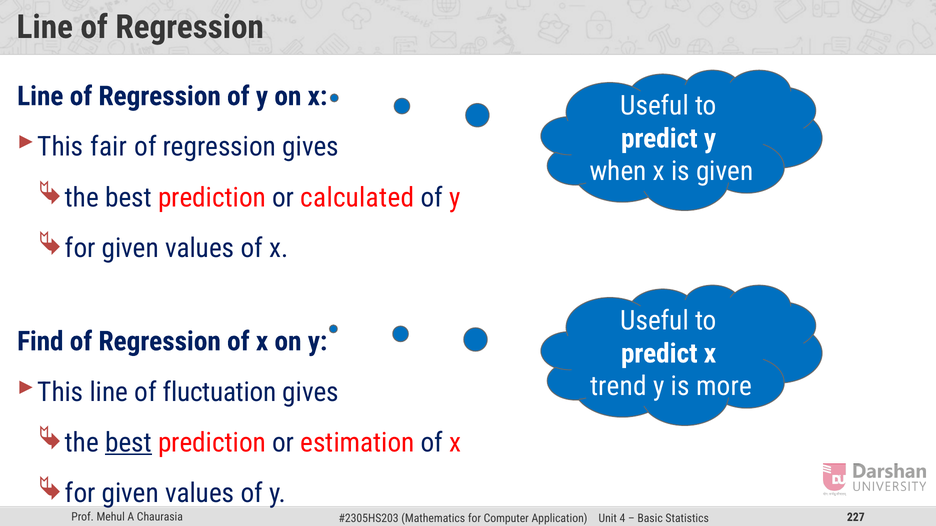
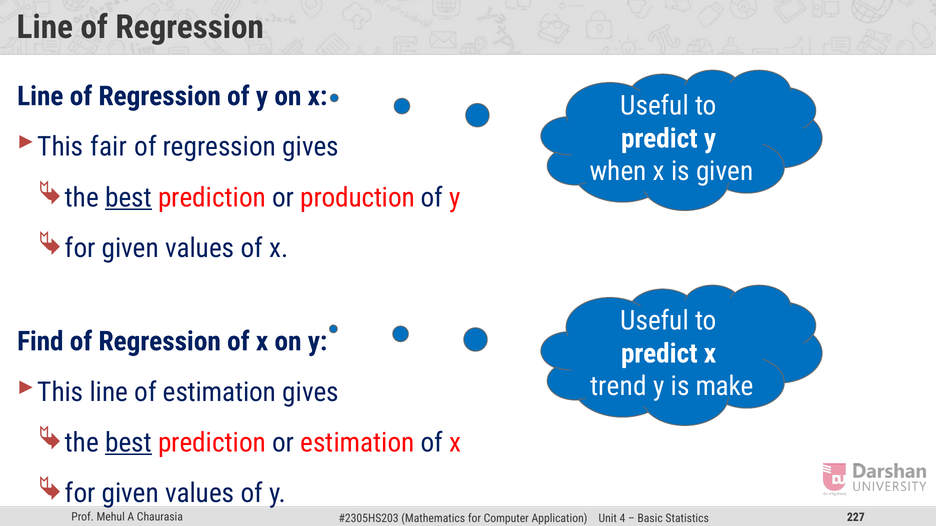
best at (129, 198) underline: none -> present
calculated: calculated -> production
more: more -> make
of fluctuation: fluctuation -> estimation
